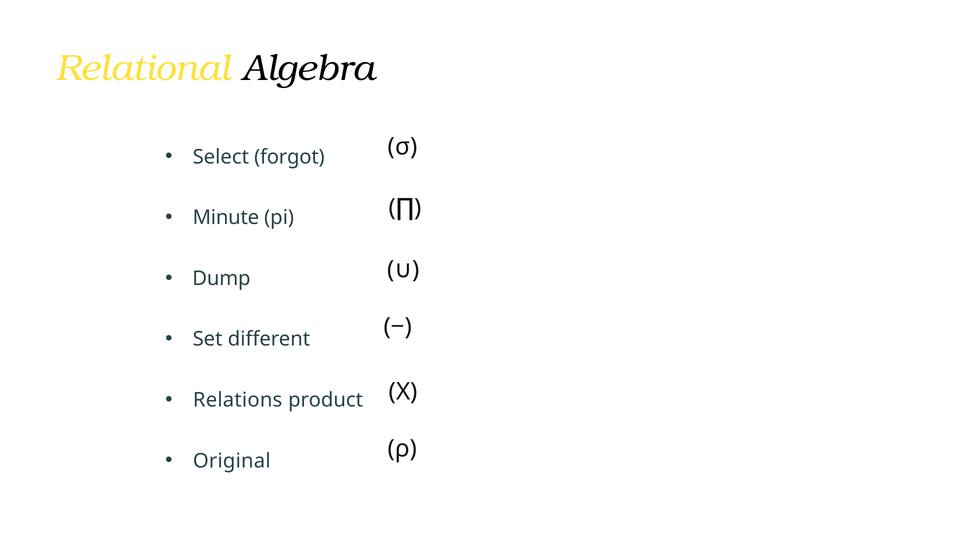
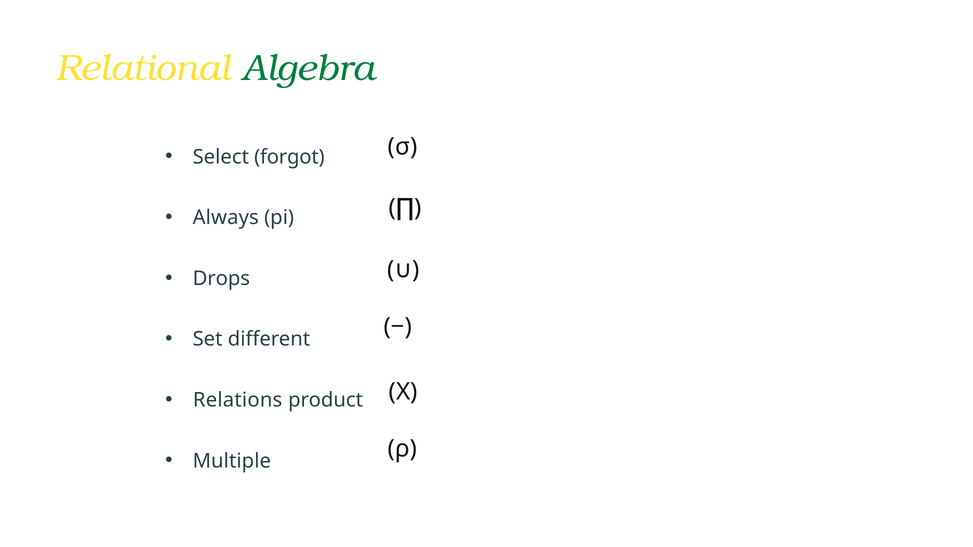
Algebra colour: black -> green
Minute: Minute -> Always
Dump: Dump -> Drops
Original: Original -> Multiple
